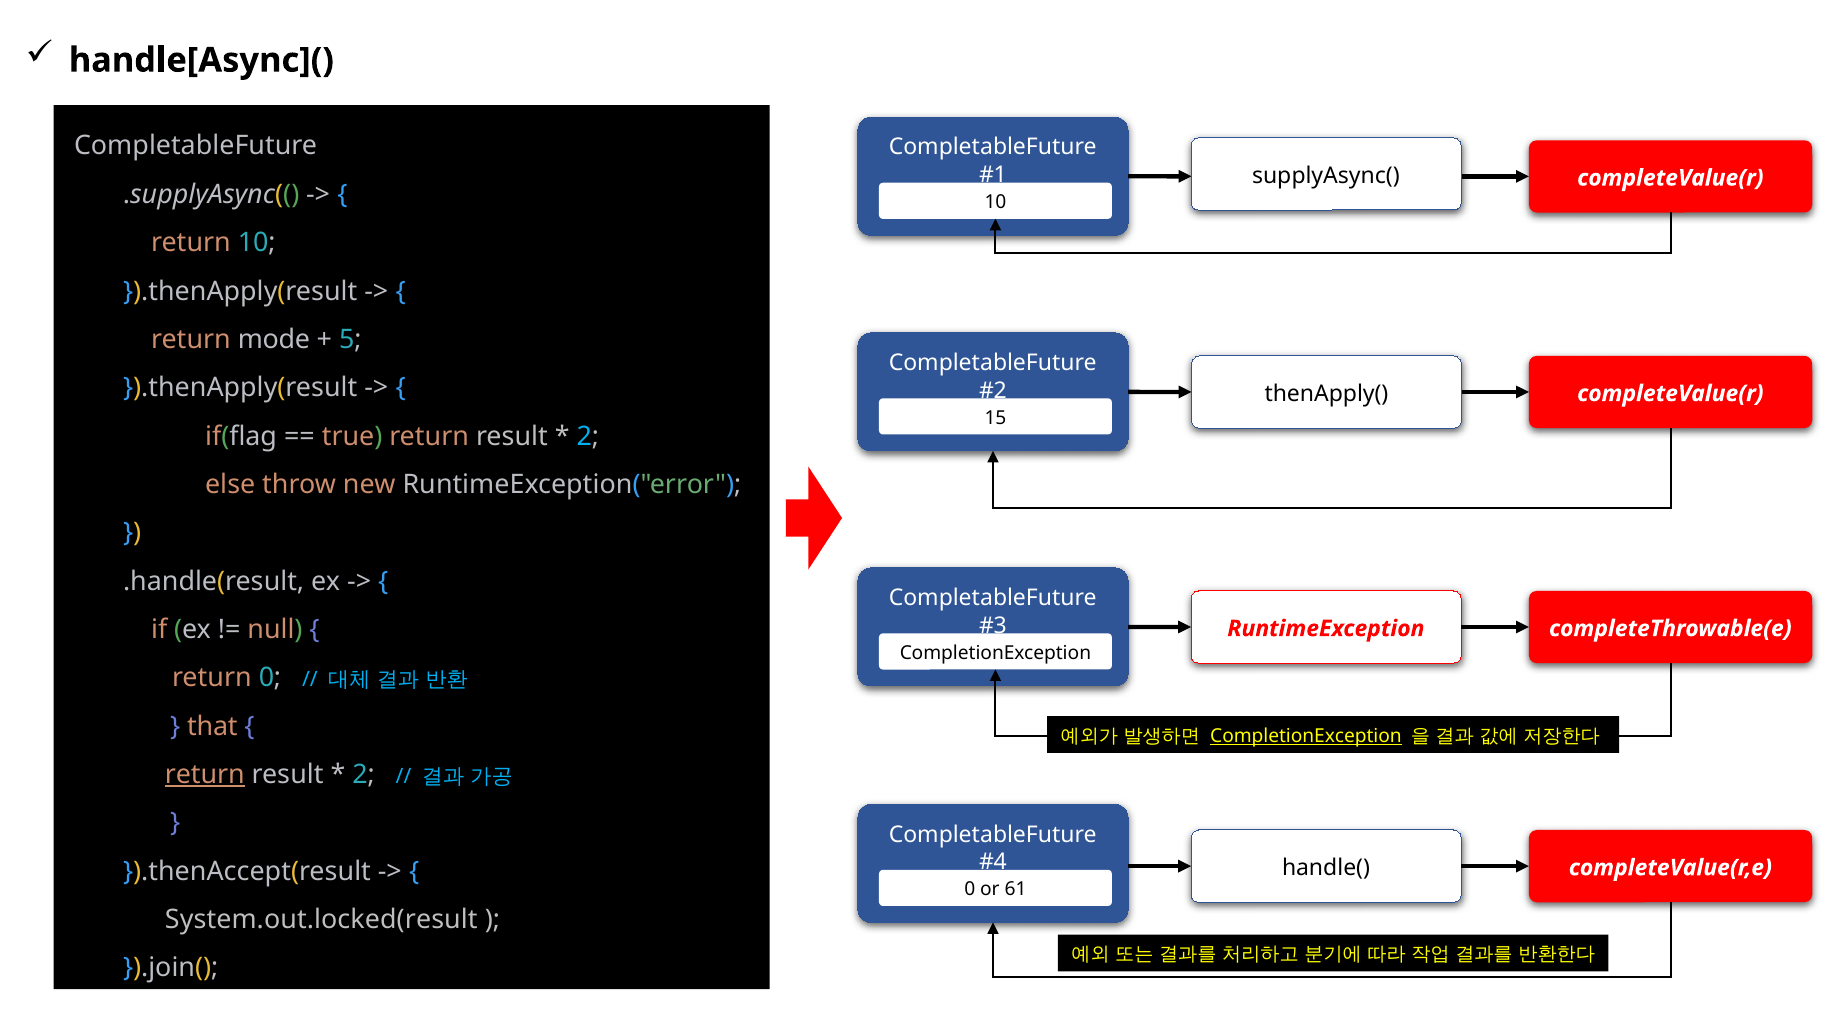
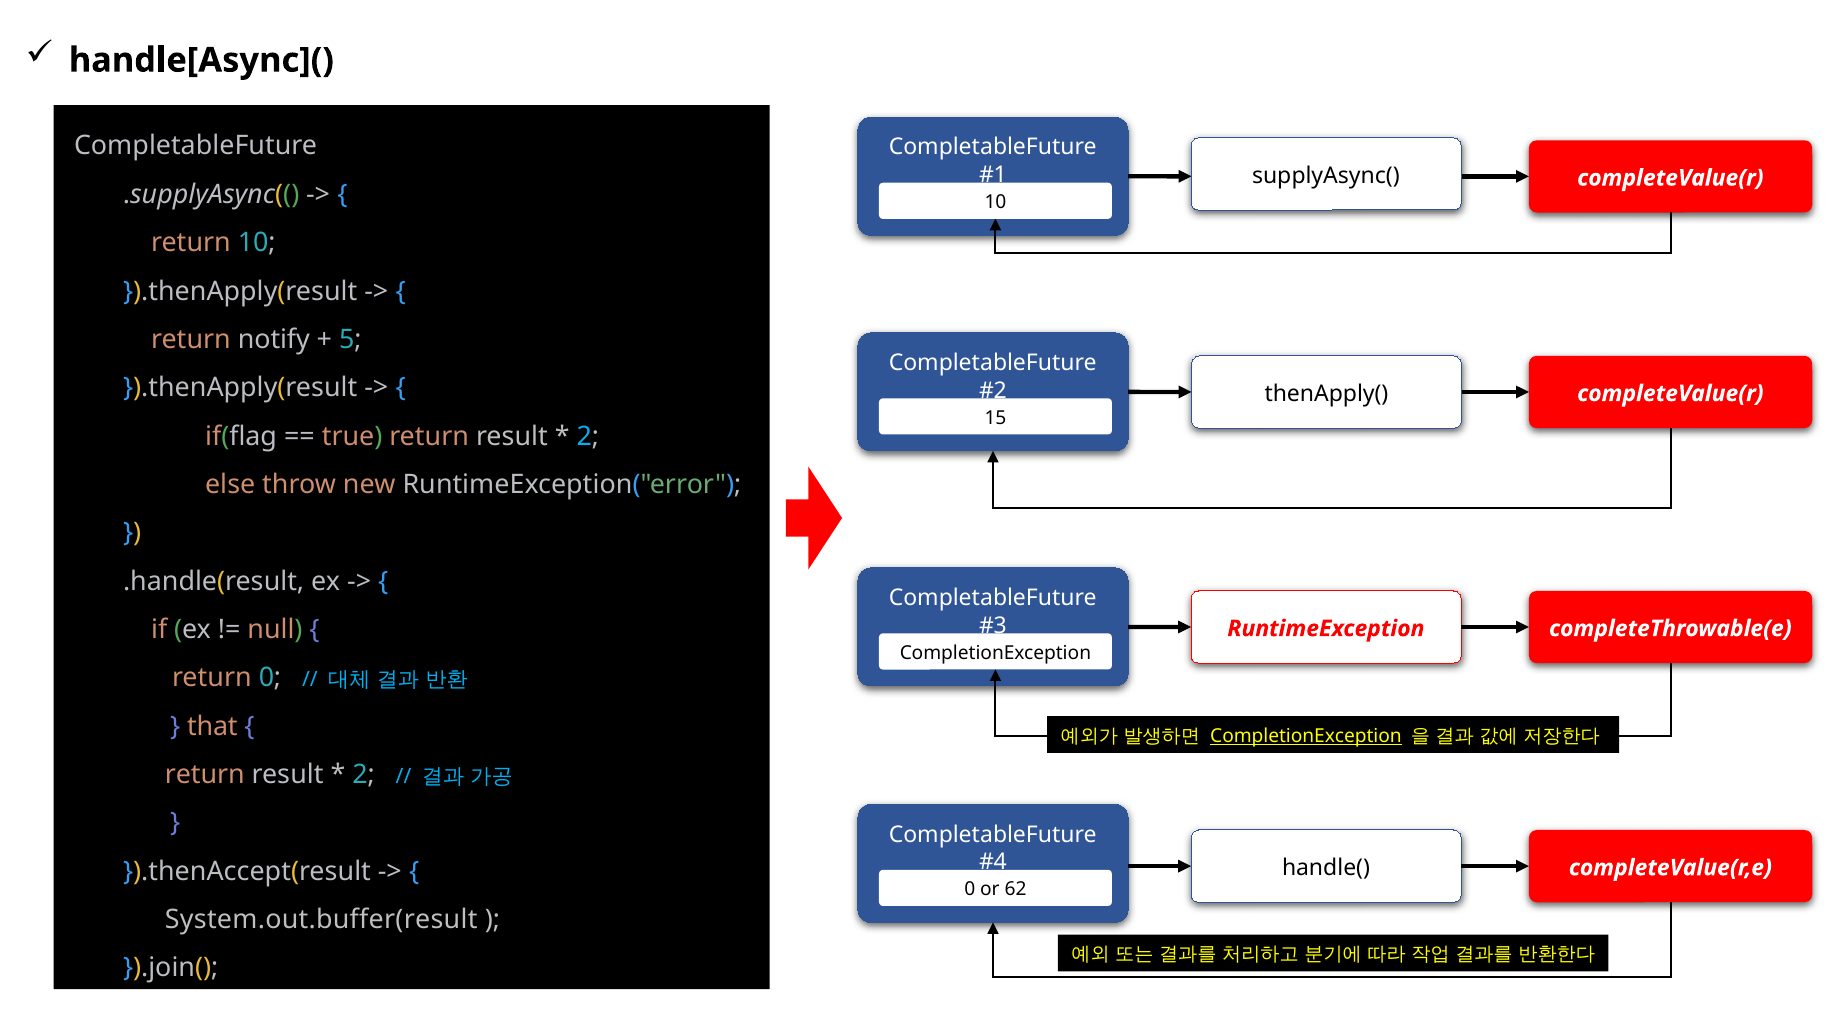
mode: mode -> notify
return at (205, 774) underline: present -> none
61: 61 -> 62
System.out.locked(result: System.out.locked(result -> System.out.buffer(result
